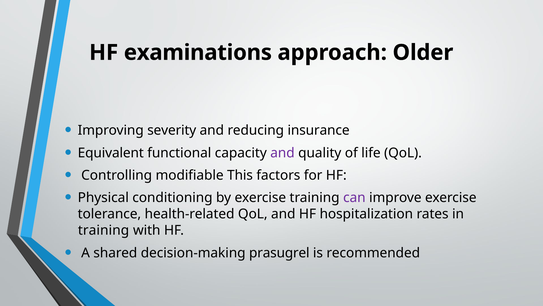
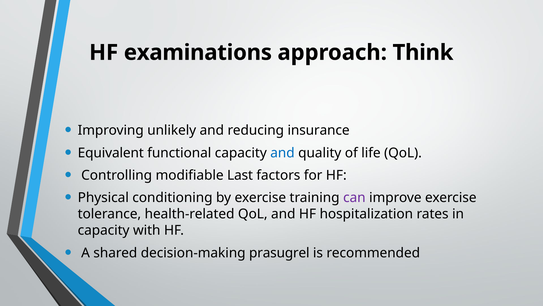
Older: Older -> Think
severity: severity -> unlikely
and at (282, 153) colour: purple -> blue
This: This -> Last
training at (104, 230): training -> capacity
